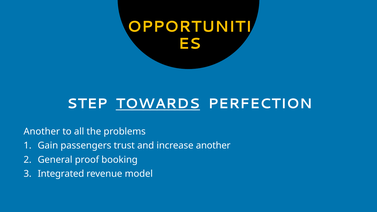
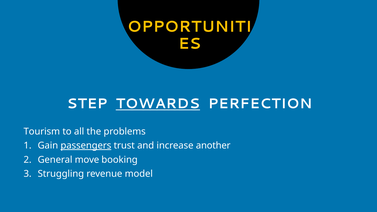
Another at (42, 132): Another -> Tourism
passengers underline: none -> present
proof: proof -> move
Integrated: Integrated -> Struggling
